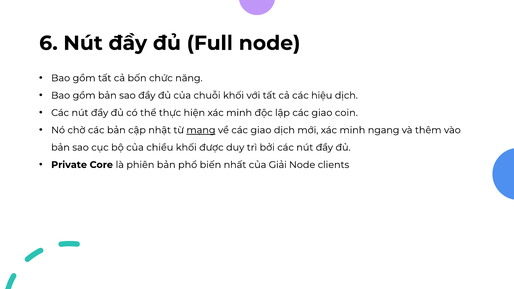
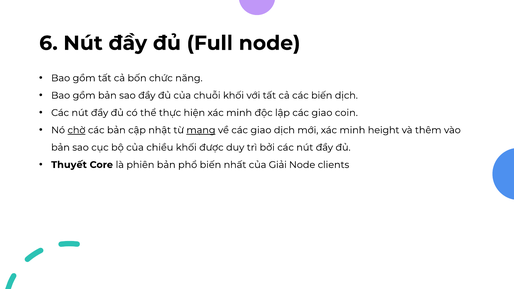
các hiệu: hiệu -> biến
chờ underline: none -> present
ngang: ngang -> height
Private: Private -> Thuyết
